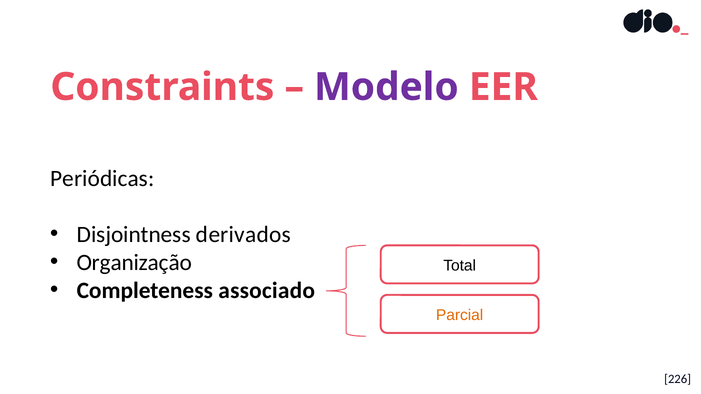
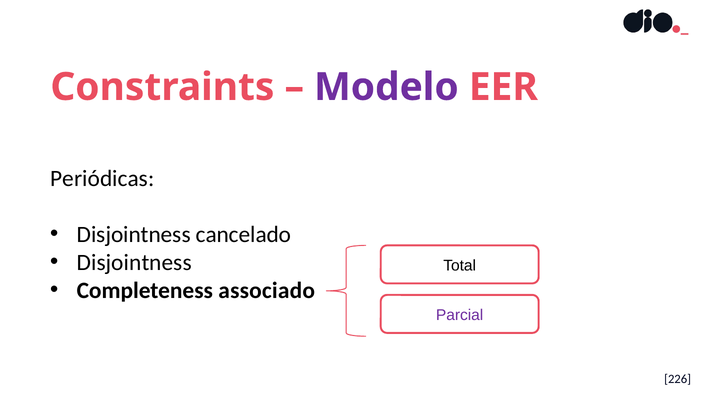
derivados: derivados -> cancelado
Organização at (134, 263): Organização -> Disjointness
Parcial colour: orange -> purple
